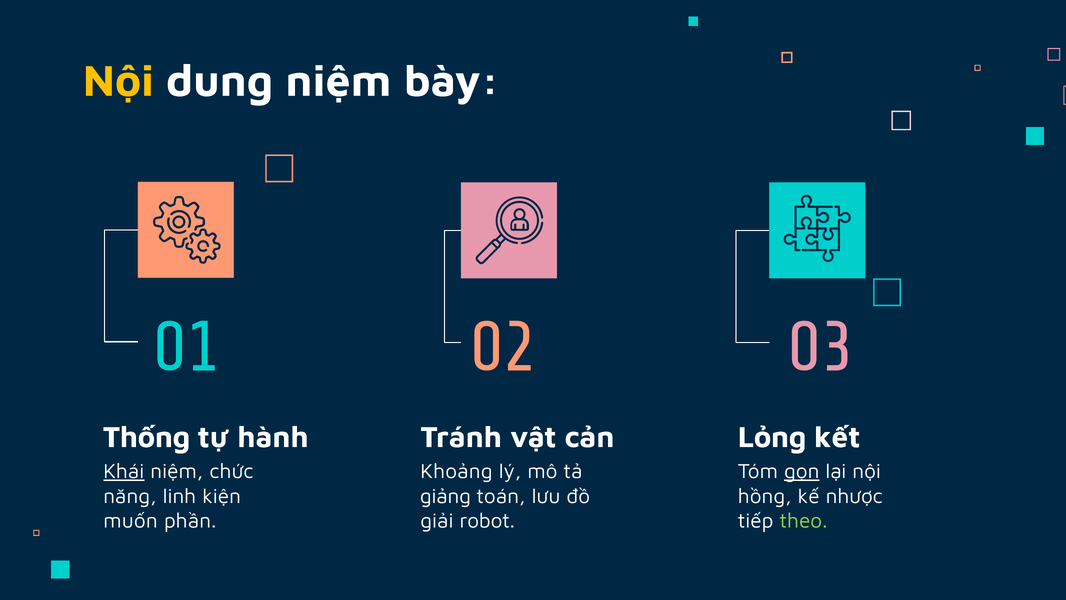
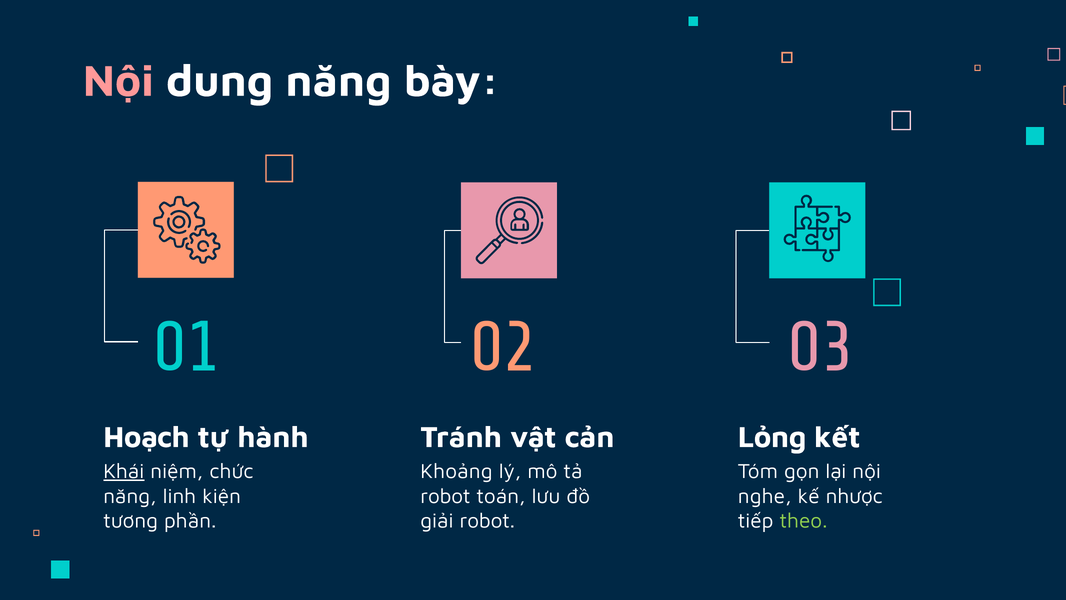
Nội at (118, 81) colour: yellow -> pink
dung niệm: niệm -> năng
Thống: Thống -> Hoạch
gọn underline: present -> none
giảng at (445, 496): giảng -> robot
hồng: hồng -> nghe
muốn: muốn -> tương
